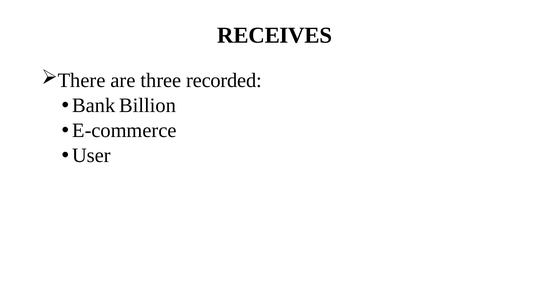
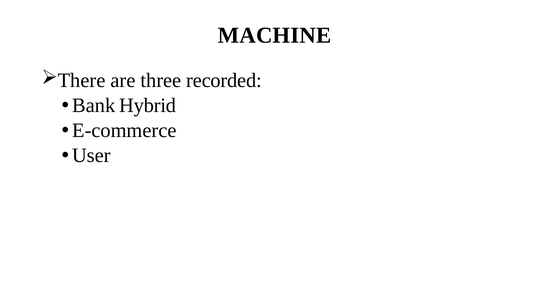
RECEIVES: RECEIVES -> MACHINE
Billion: Billion -> Hybrid
